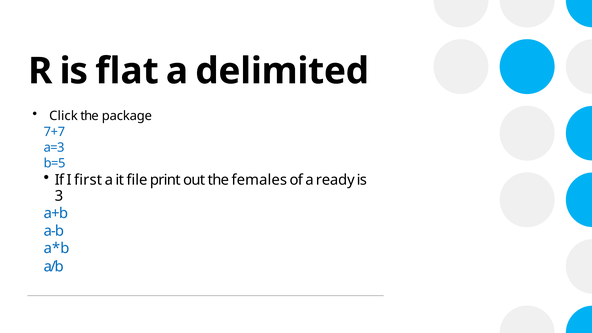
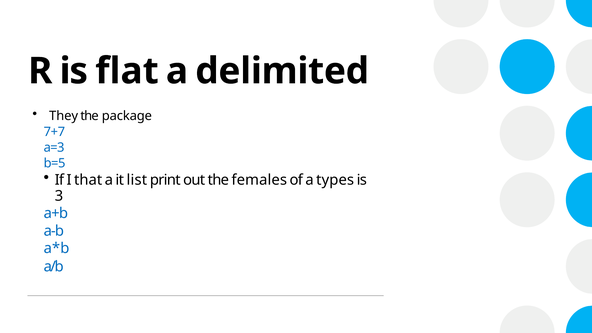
Click: Click -> They
first: first -> that
file: file -> list
ready: ready -> types
